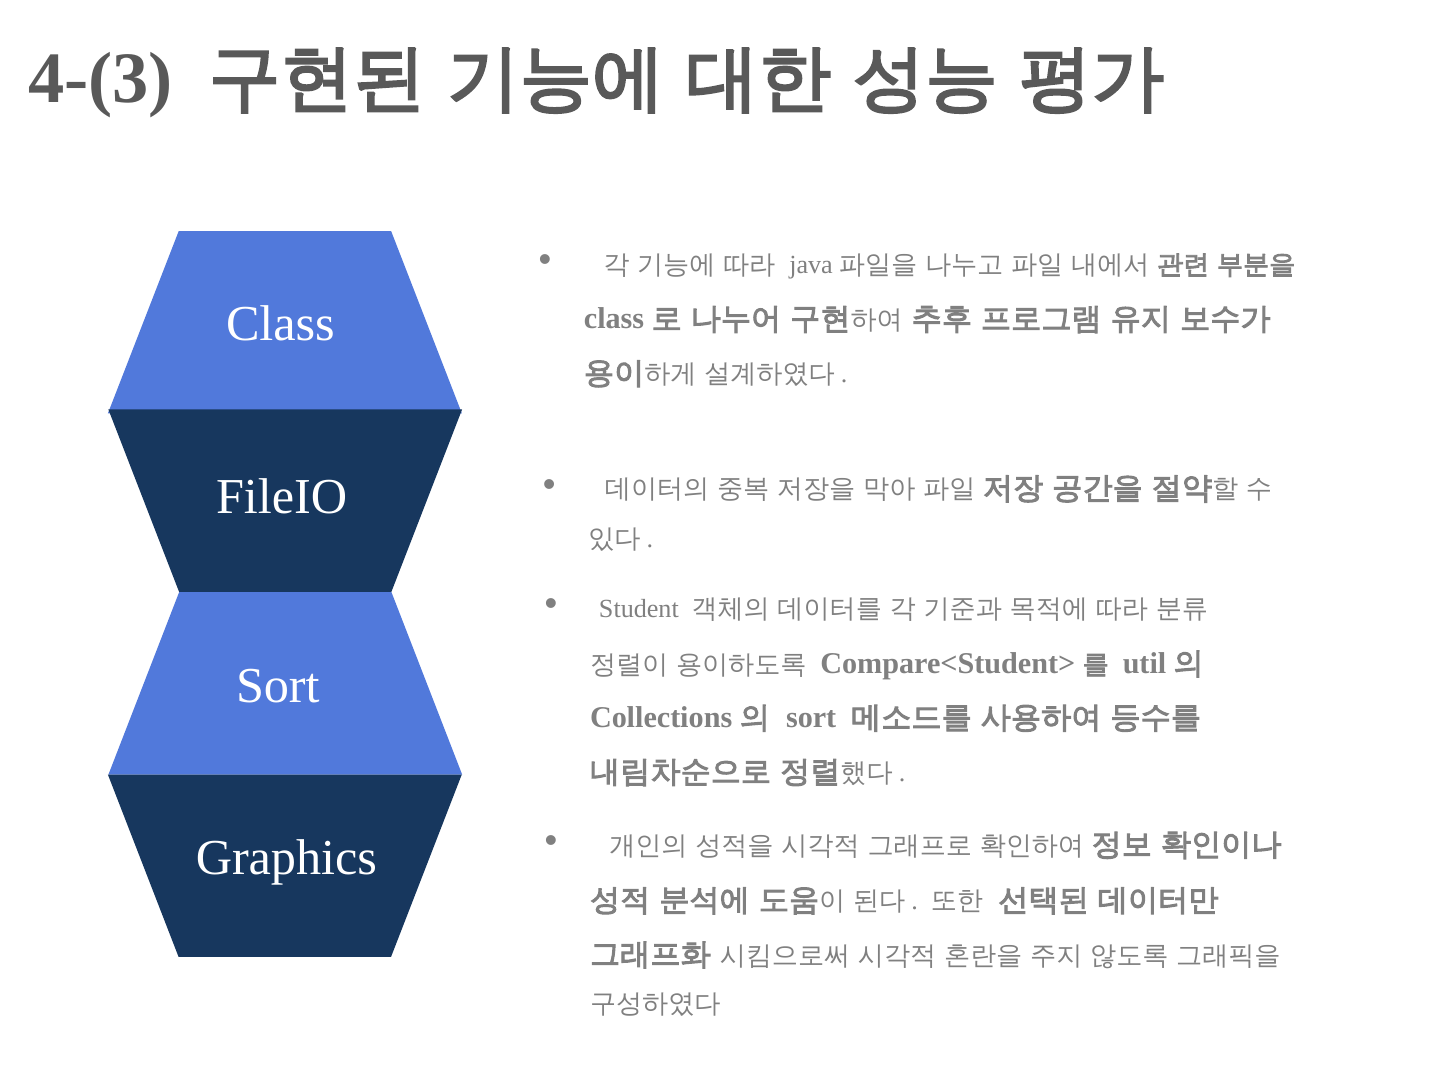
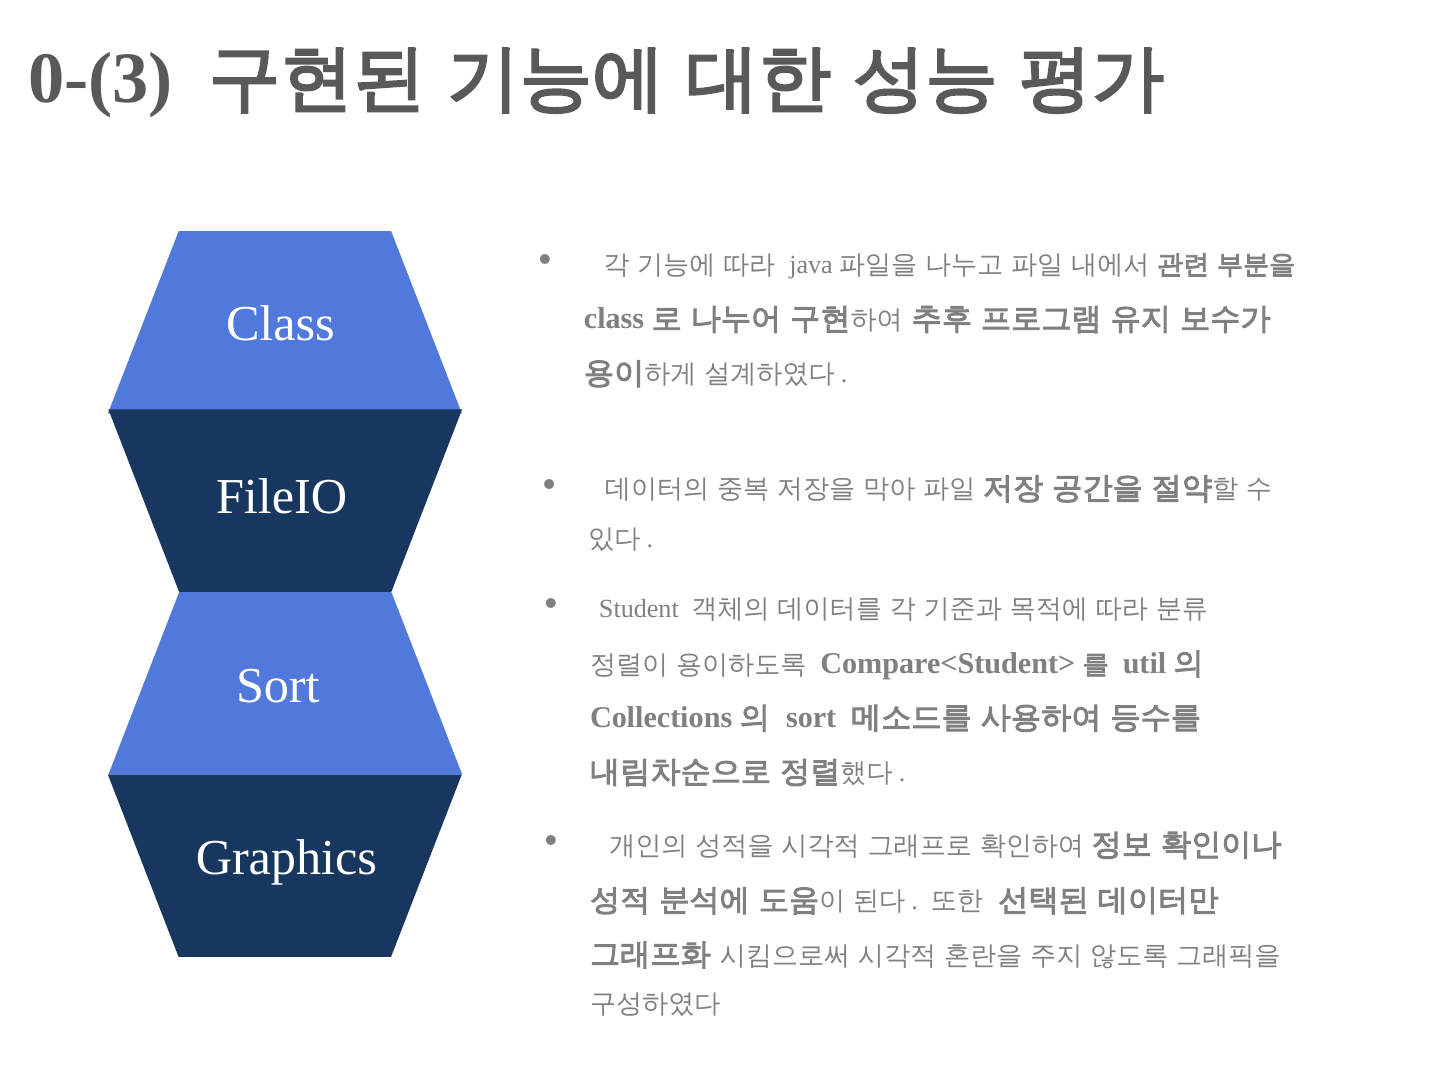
4-(3: 4-(3 -> 0-(3
